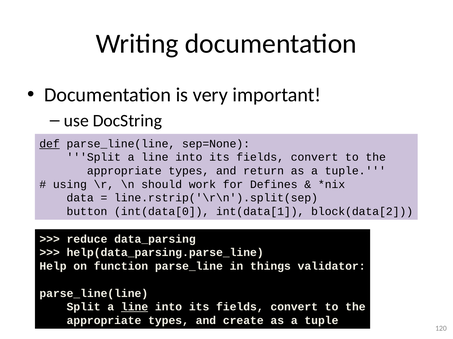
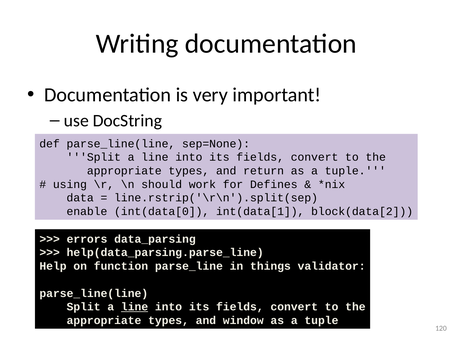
def underline: present -> none
button: button -> enable
reduce: reduce -> errors
create: create -> window
